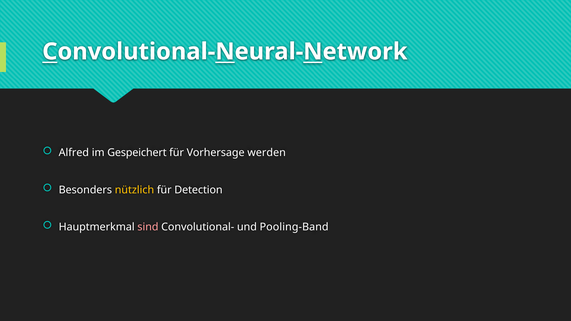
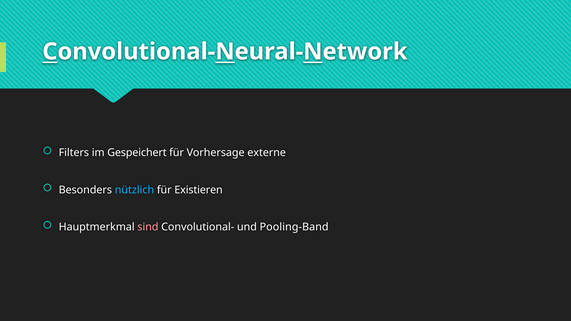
Alfred: Alfred -> Filters
werden: werden -> externe
nützlich colour: yellow -> light blue
Detection: Detection -> Existieren
